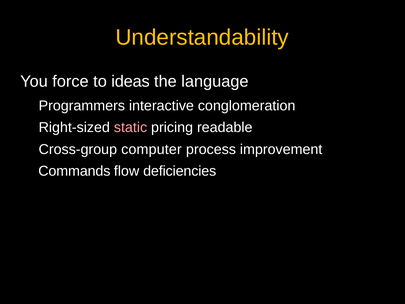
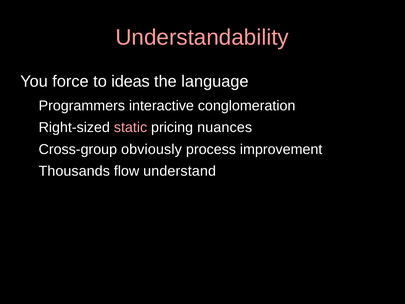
Understandability colour: yellow -> pink
readable: readable -> nuances
computer: computer -> obviously
Commands: Commands -> Thousands
deficiencies: deficiencies -> understand
